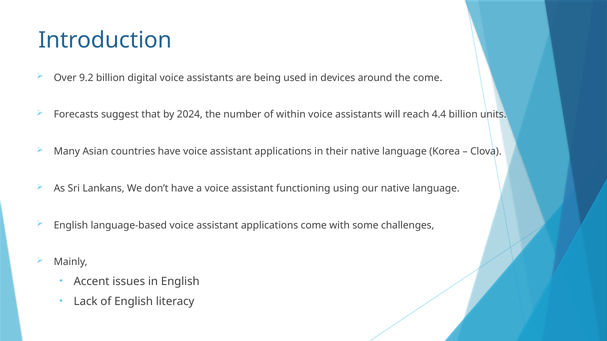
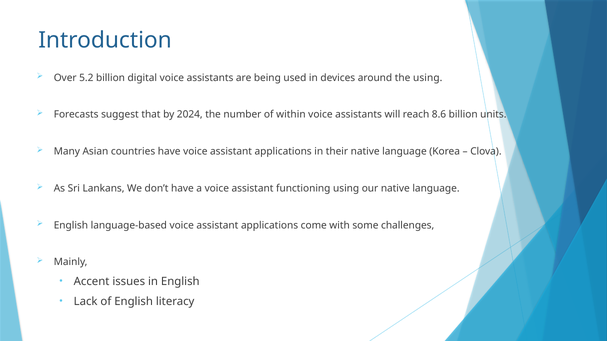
9.2: 9.2 -> 5.2
the come: come -> using
4.4: 4.4 -> 8.6
